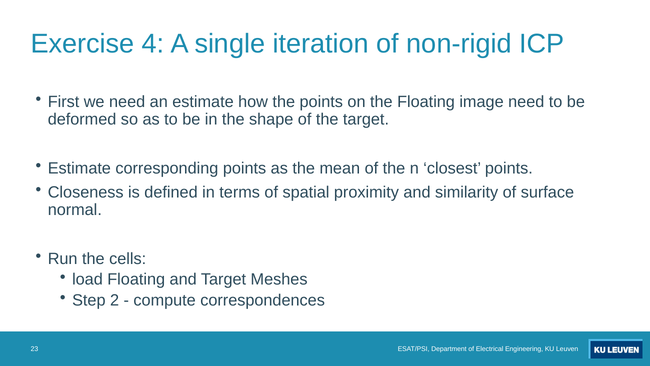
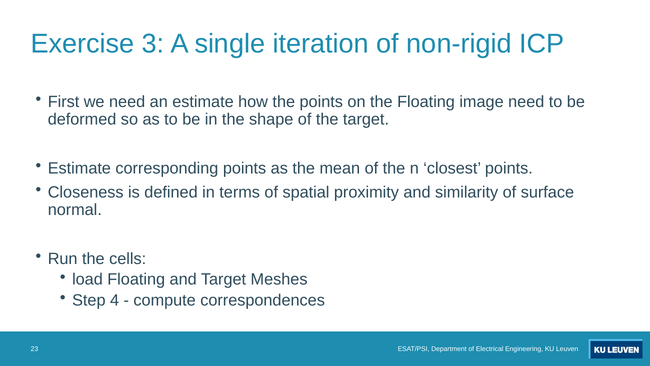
4: 4 -> 3
2: 2 -> 4
